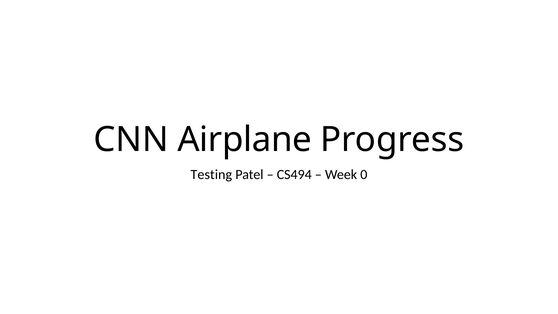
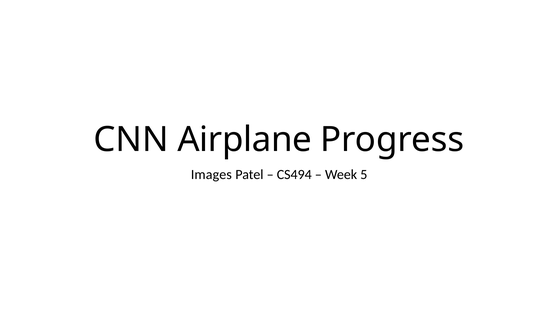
Testing: Testing -> Images
0: 0 -> 5
